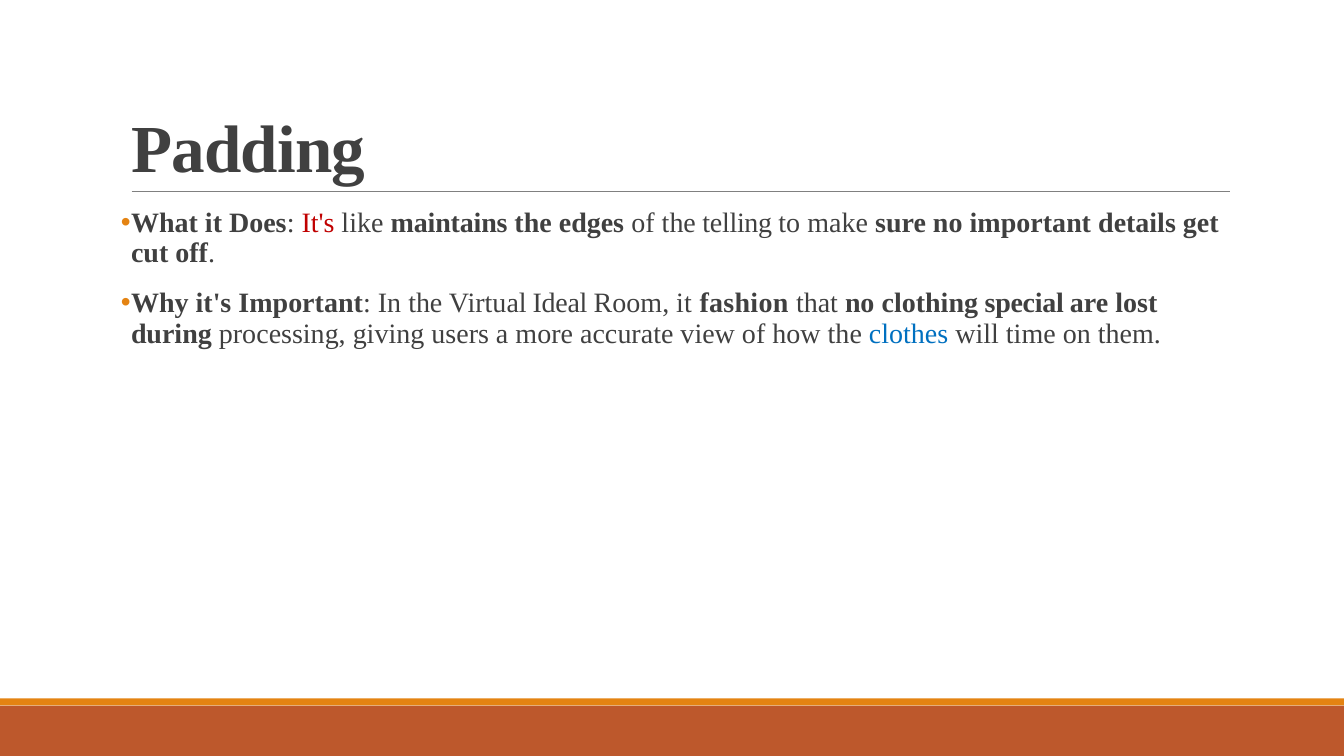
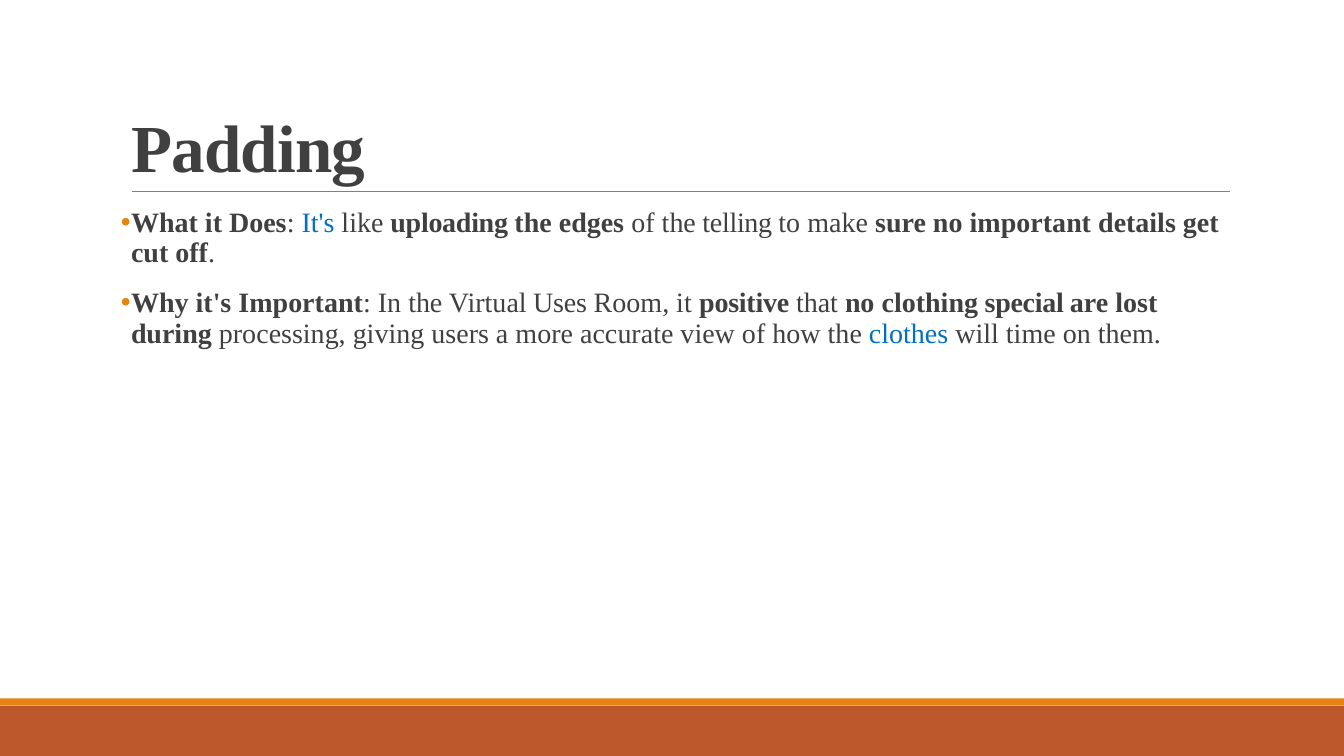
It's at (318, 223) colour: red -> blue
maintains: maintains -> uploading
Ideal: Ideal -> Uses
fashion: fashion -> positive
